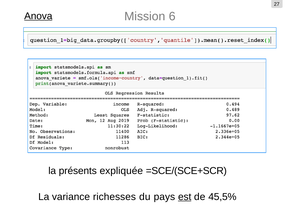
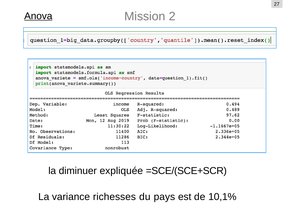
6: 6 -> 2
présents: présents -> diminuer
est underline: present -> none
45,5%: 45,5% -> 10,1%
